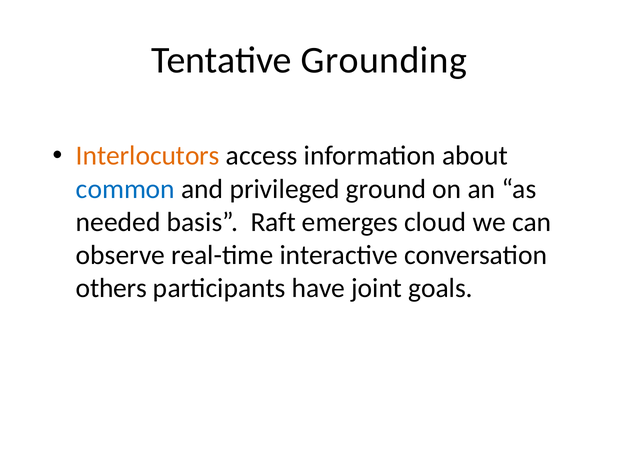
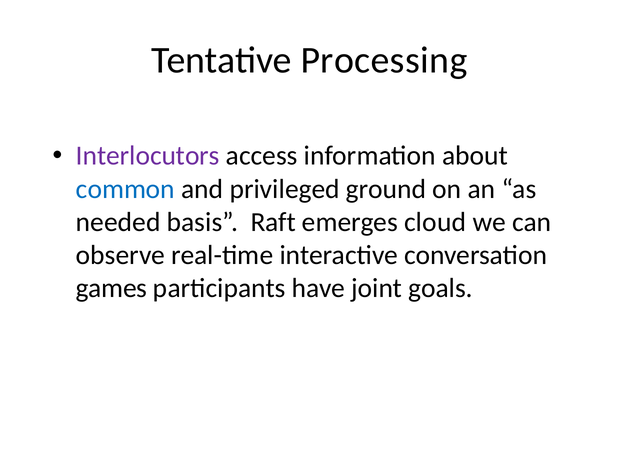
Grounding: Grounding -> Processing
Interlocutors colour: orange -> purple
others: others -> games
